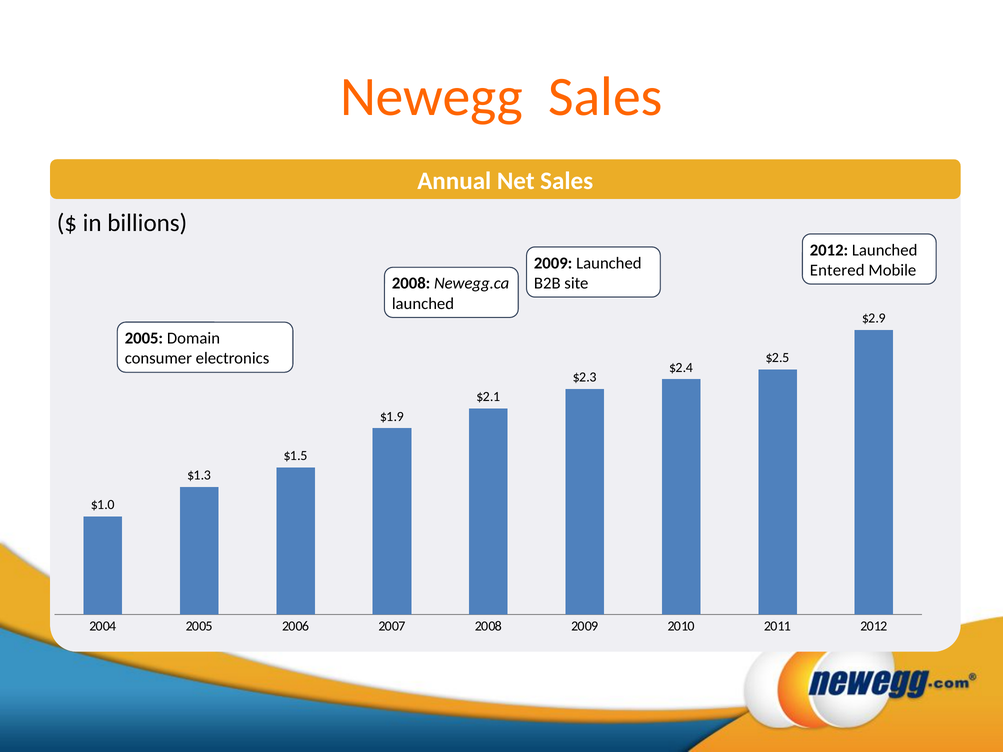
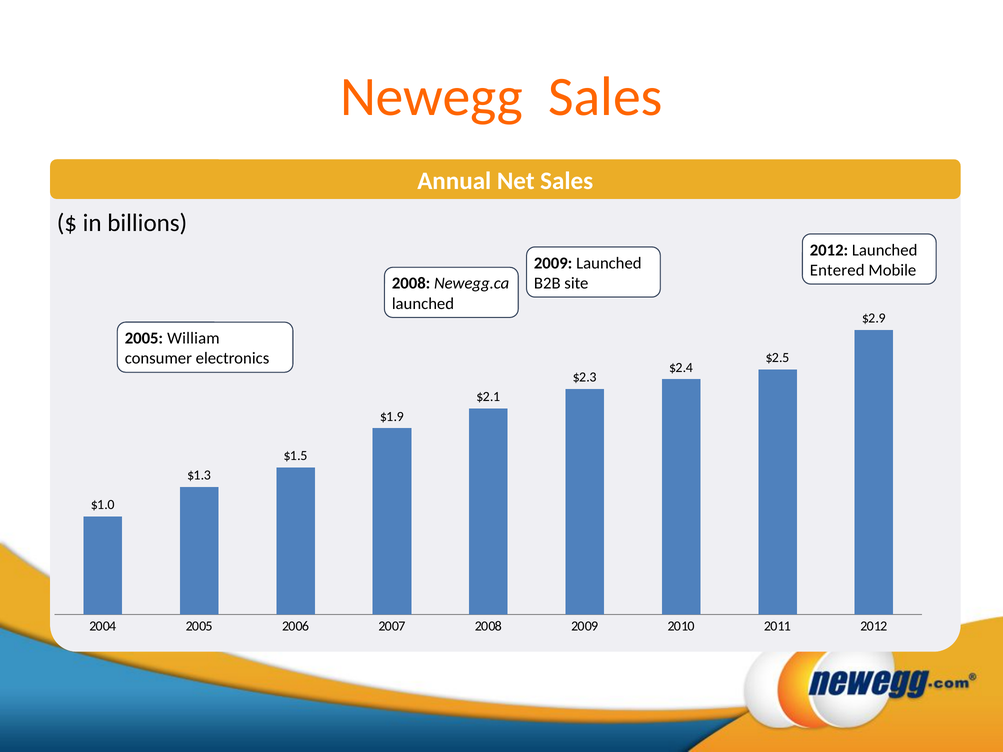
Domain: Domain -> William
